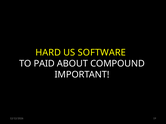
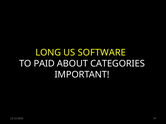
HARD: HARD -> LONG
COMPOUND: COMPOUND -> CATEGORIES
